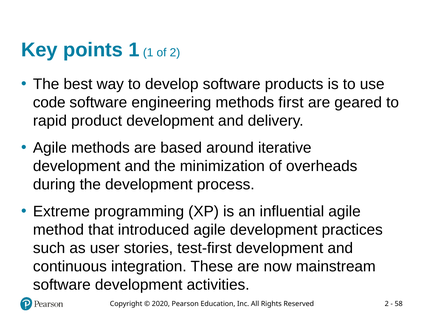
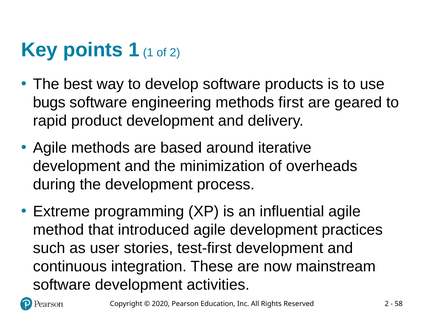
code: code -> bugs
